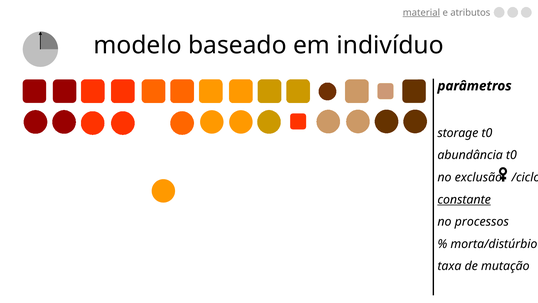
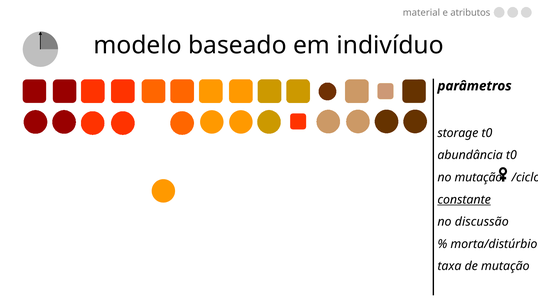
material underline: present -> none
no exclusão: exclusão -> mutação
processos: processos -> discussão
